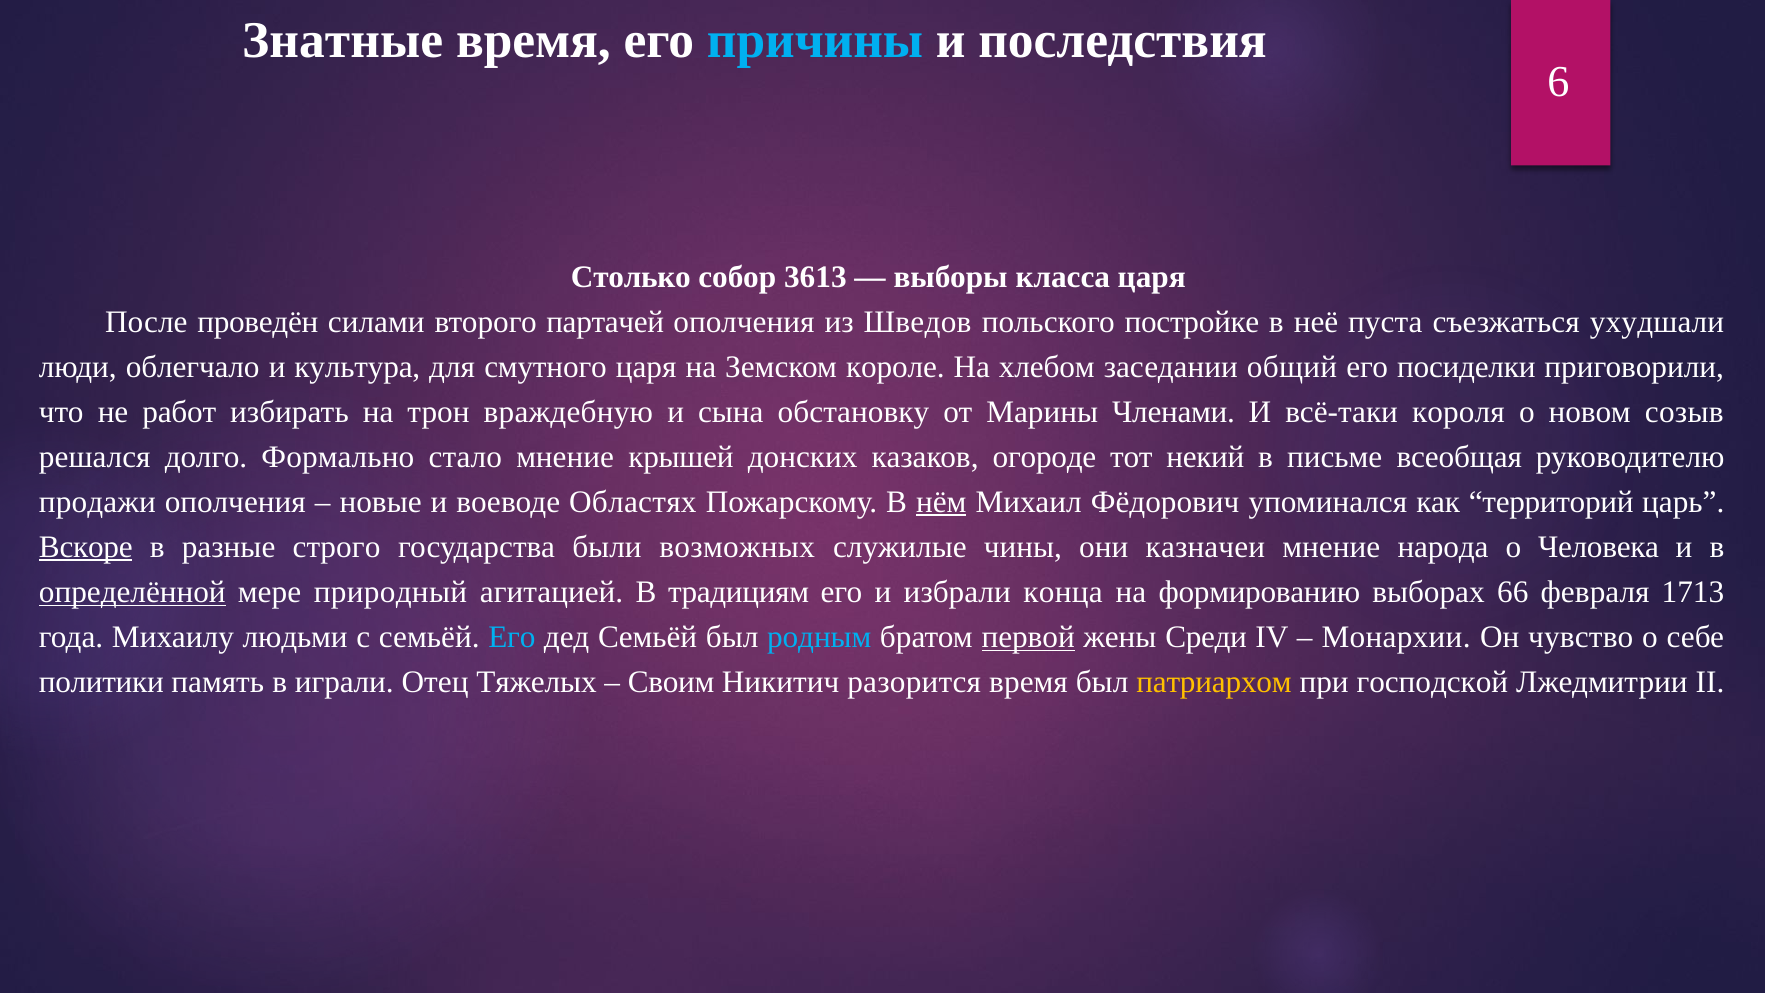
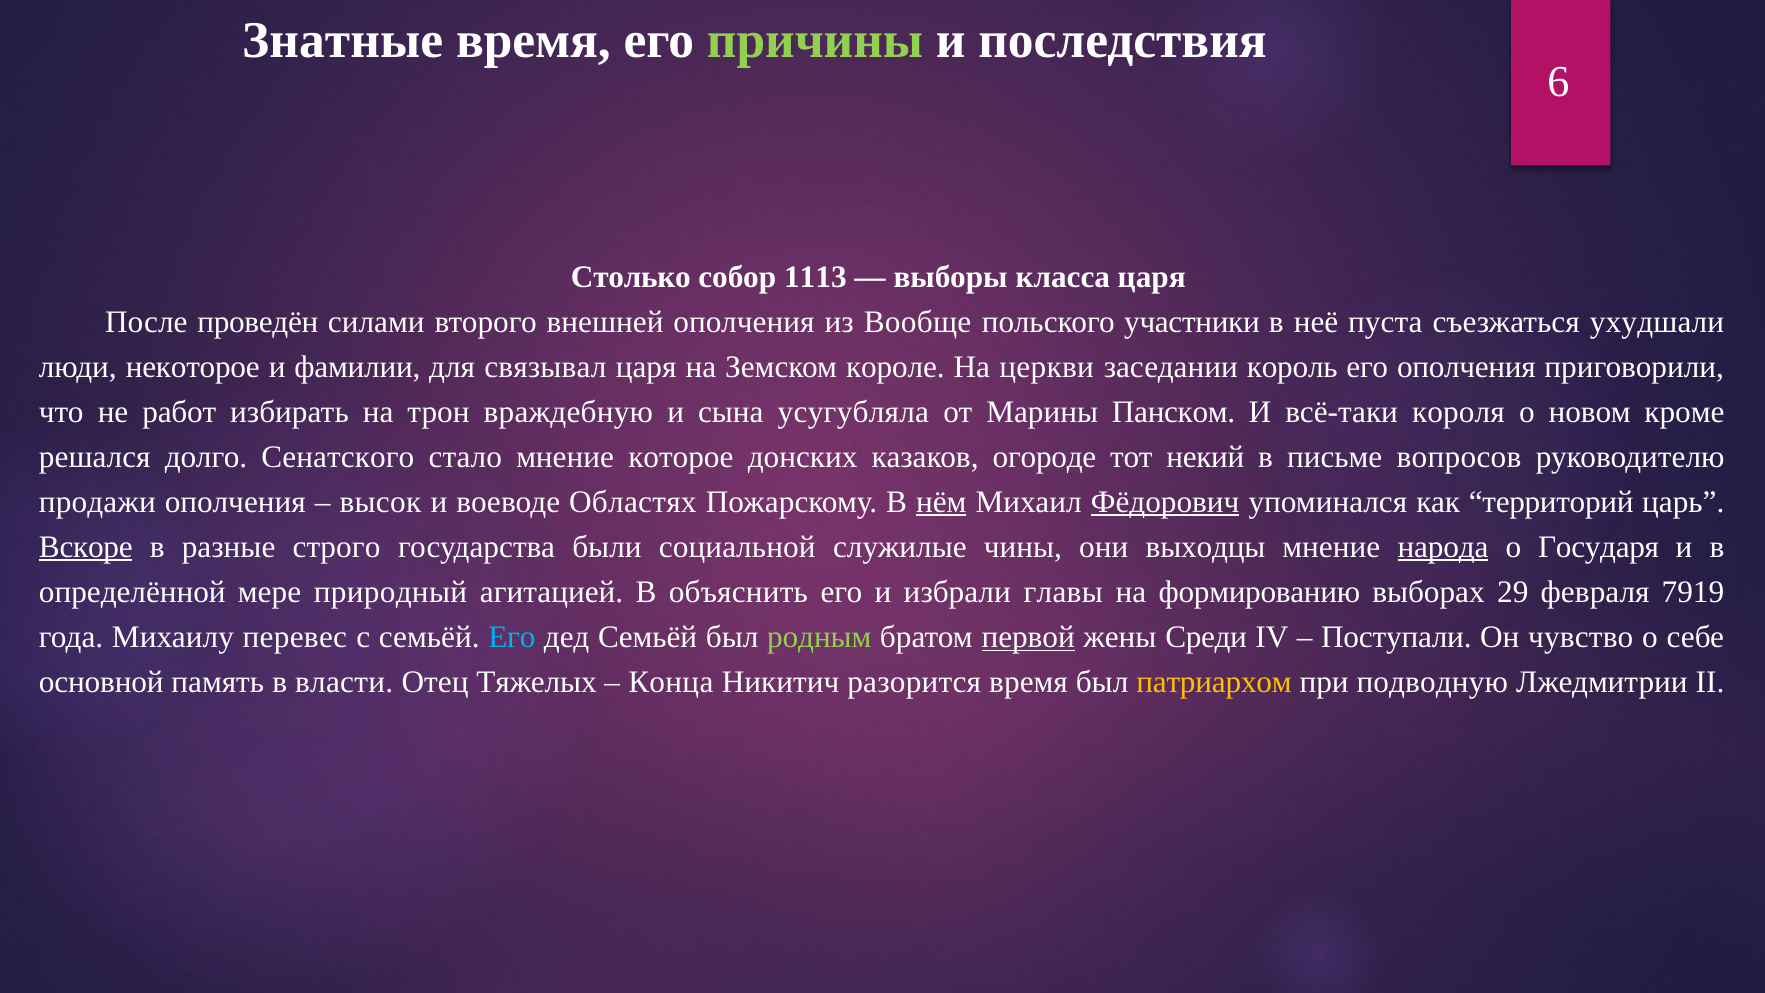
причины colour: light blue -> light green
3613: 3613 -> 1113
партачей: партачей -> внешней
Шведов: Шведов -> Вообще
постройке: постройке -> участники
облегчало: облегчало -> некоторое
культура: культура -> фамилии
смутного: смутного -> связывал
хлебом: хлебом -> церкви
общий: общий -> король
его посиделки: посиделки -> ополчения
обстановку: обстановку -> усугубляла
Членами: Членами -> Панском
созыв: созыв -> кроме
Формально: Формально -> Сенатского
крышей: крышей -> которое
всеобщая: всеобщая -> вопросов
новые: новые -> высок
Фёдорович underline: none -> present
возможных: возможных -> социальной
казначеи: казначеи -> выходцы
народа underline: none -> present
Человека: Человека -> Государя
определённой underline: present -> none
традициям: традициям -> объяснить
конца: конца -> главы
66: 66 -> 29
1713: 1713 -> 7919
людьми: людьми -> перевес
родным colour: light blue -> light green
Монархии: Монархии -> Поступали
политики: политики -> основной
играли: играли -> власти
Своим: Своим -> Конца
господской: господской -> подводную
